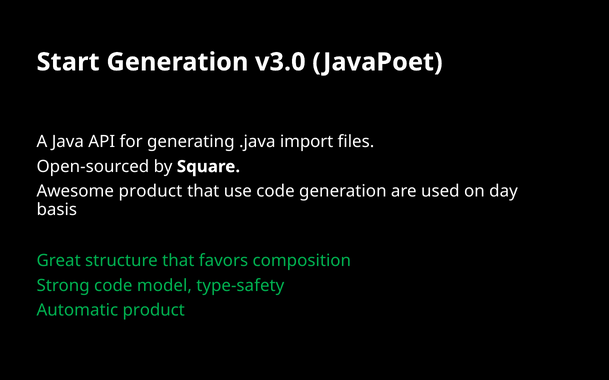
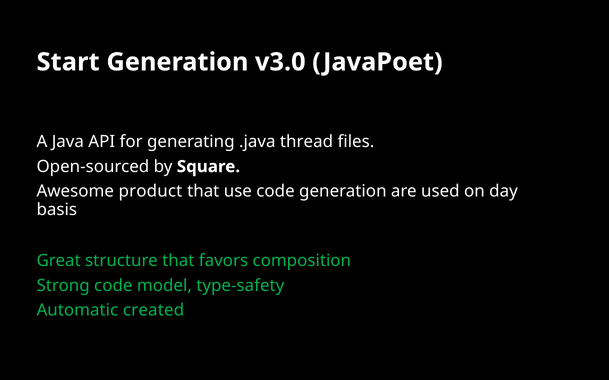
import: import -> thread
Automatic product: product -> created
